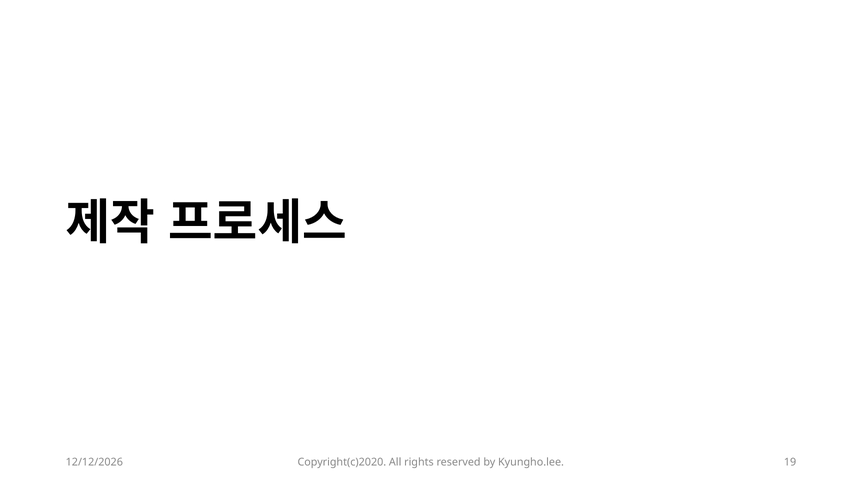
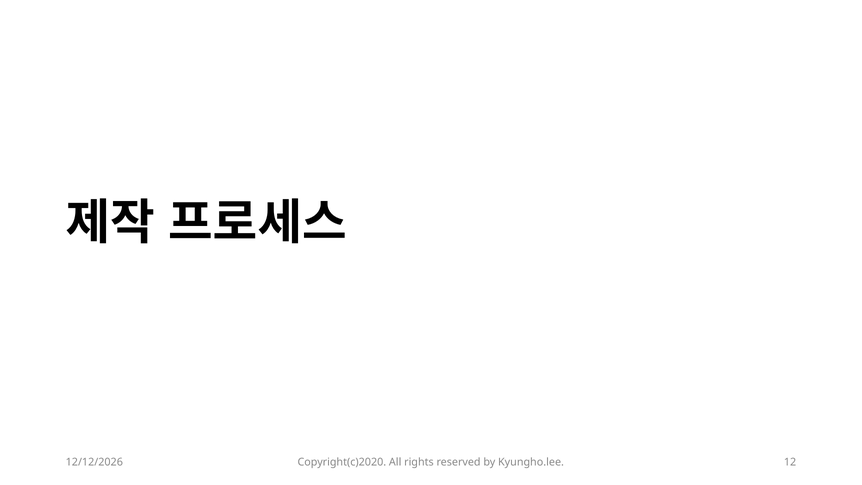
19: 19 -> 12
